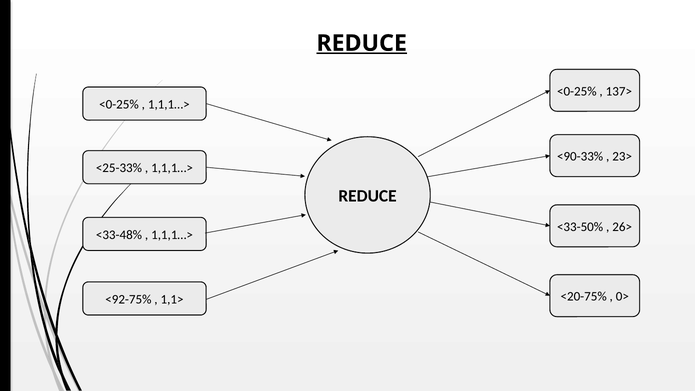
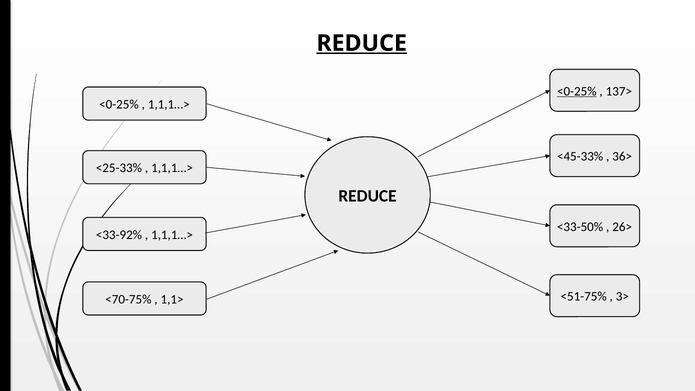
<0-25% at (577, 91) underline: none -> present
<90-33%: <90-33% -> <45-33%
23>: 23> -> 36>
<33-48%: <33-48% -> <33-92%
<20-75%: <20-75% -> <51-75%
0>: 0> -> 3>
<92-75%: <92-75% -> <70-75%
